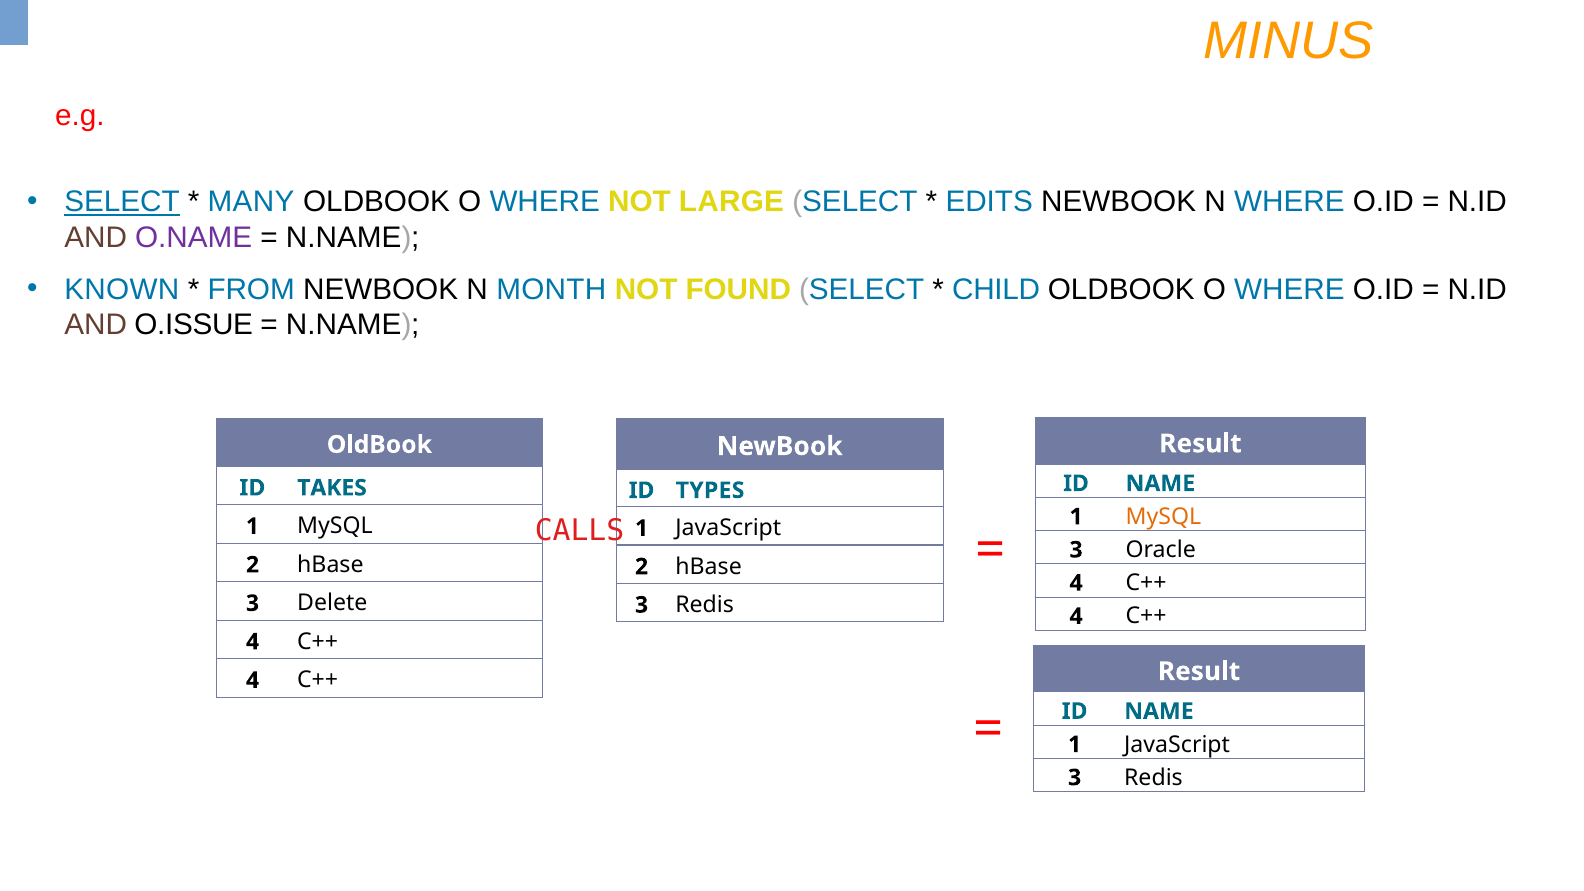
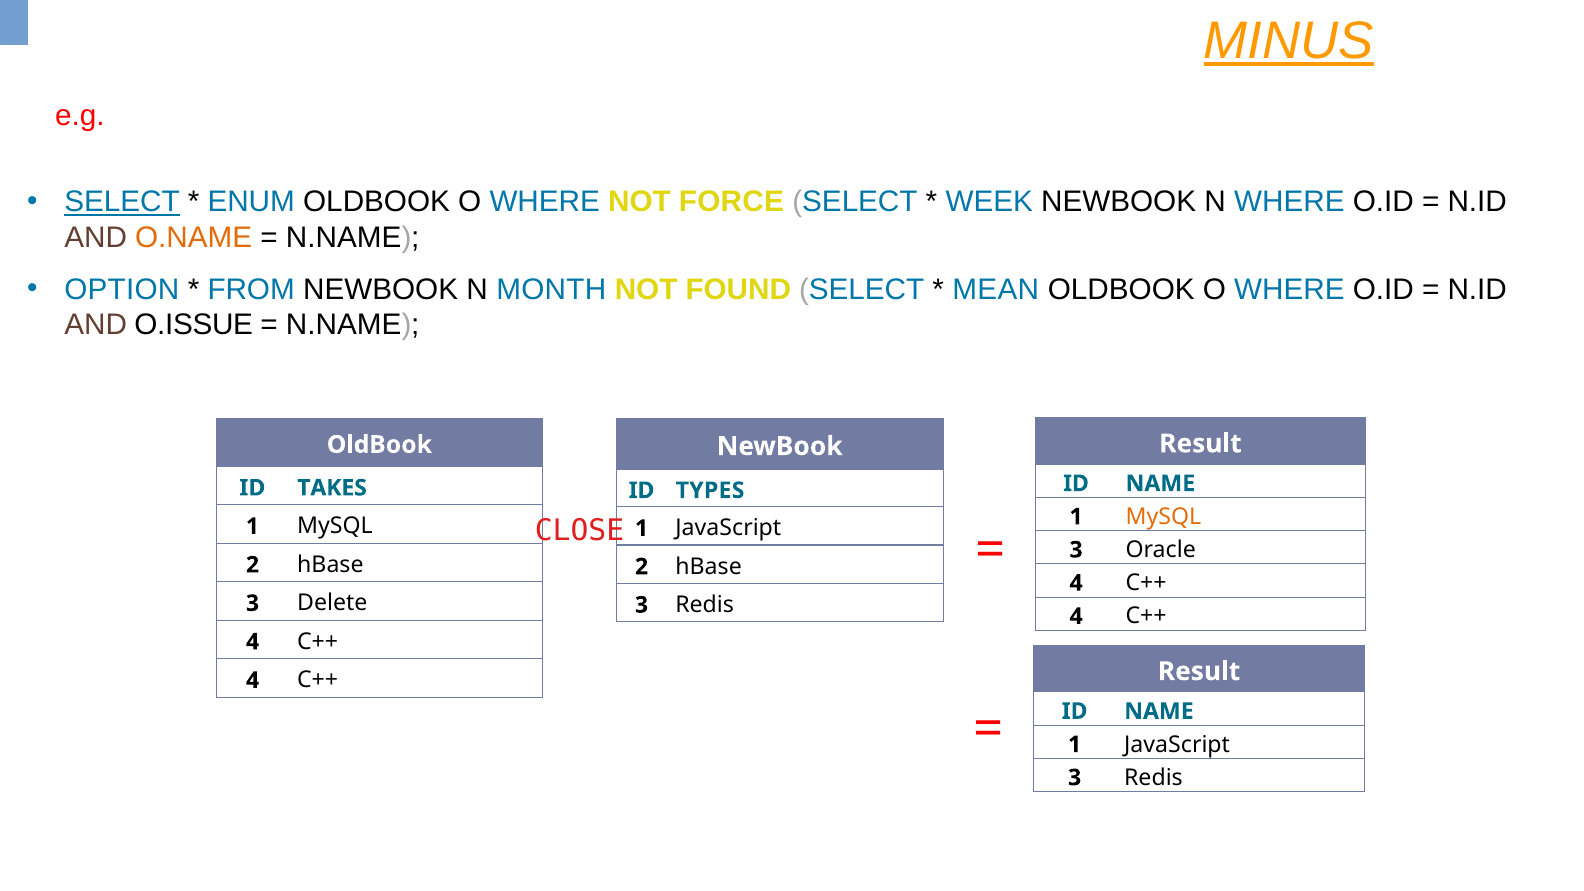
MINUS underline: none -> present
MANY: MANY -> ENUM
LARGE: LARGE -> FORCE
EDITS: EDITS -> WEEK
O.NAME colour: purple -> orange
KNOWN: KNOWN -> OPTION
CHILD: CHILD -> MEAN
CALLS: CALLS -> CLOSE
